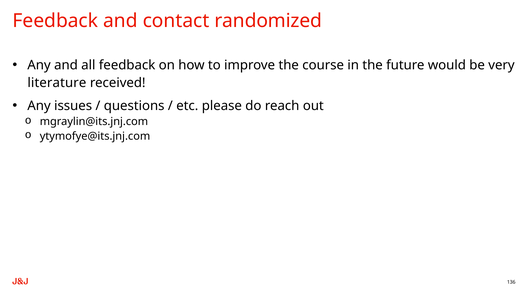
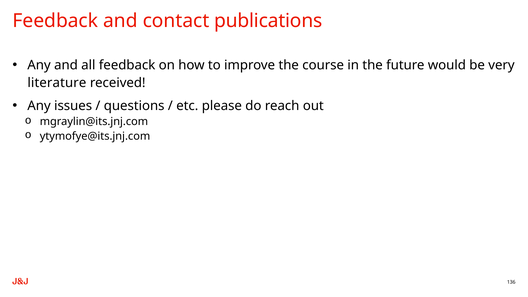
randomized: randomized -> publications
